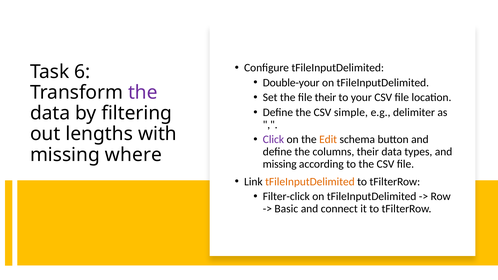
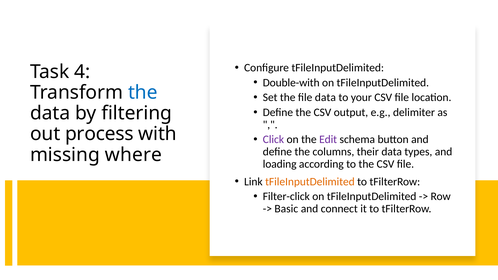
6: 6 -> 4
Double-your: Double-your -> Double-with
the at (143, 93) colour: purple -> blue
file their: their -> data
simple: simple -> output
lengths: lengths -> process
Edit colour: orange -> purple
missing at (280, 164): missing -> loading
